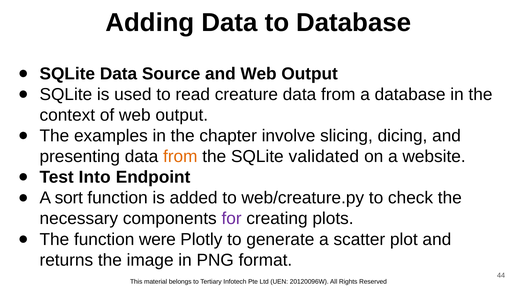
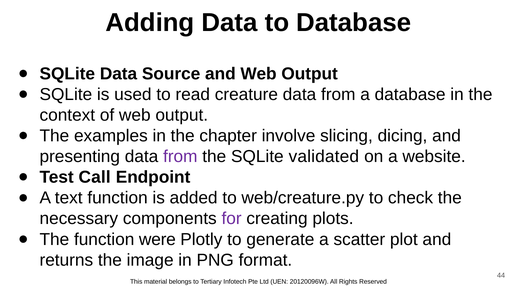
from at (180, 156) colour: orange -> purple
Into: Into -> Call
sort: sort -> text
